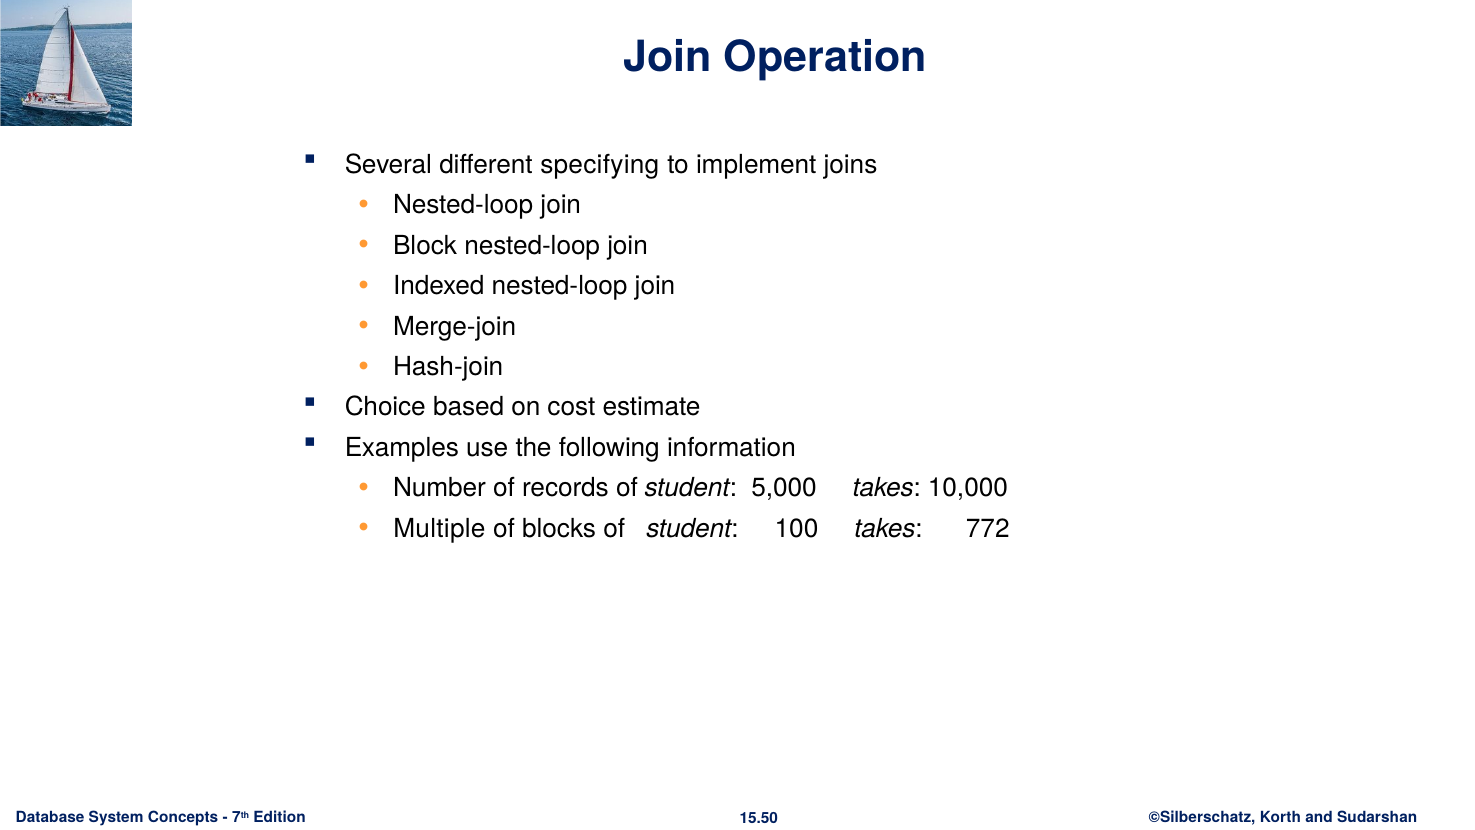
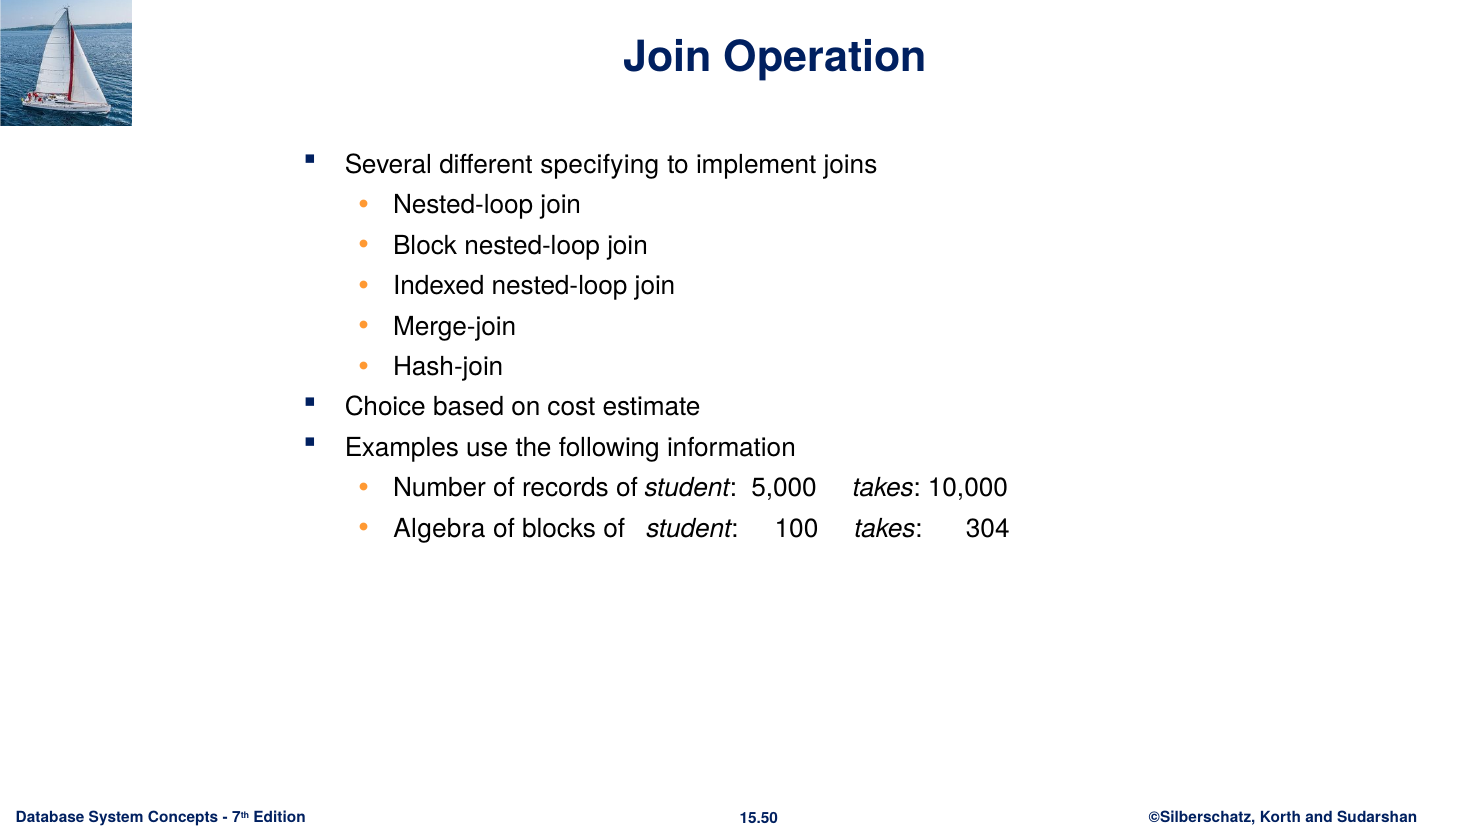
Multiple: Multiple -> Algebra
772: 772 -> 304
